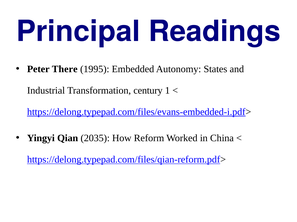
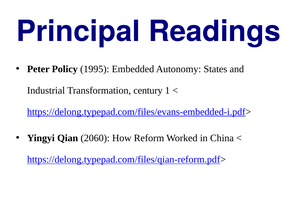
There: There -> Policy
2035: 2035 -> 2060
